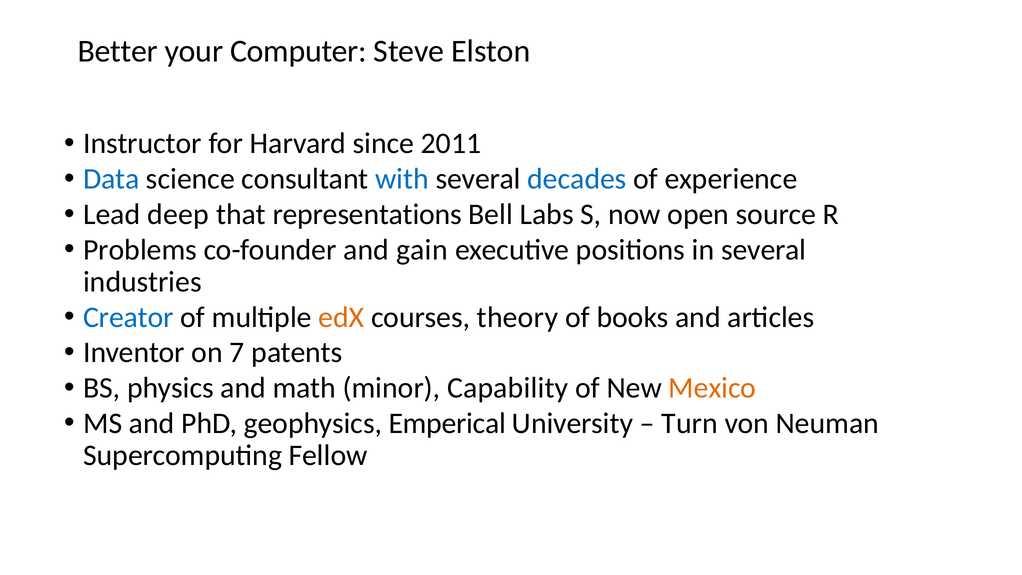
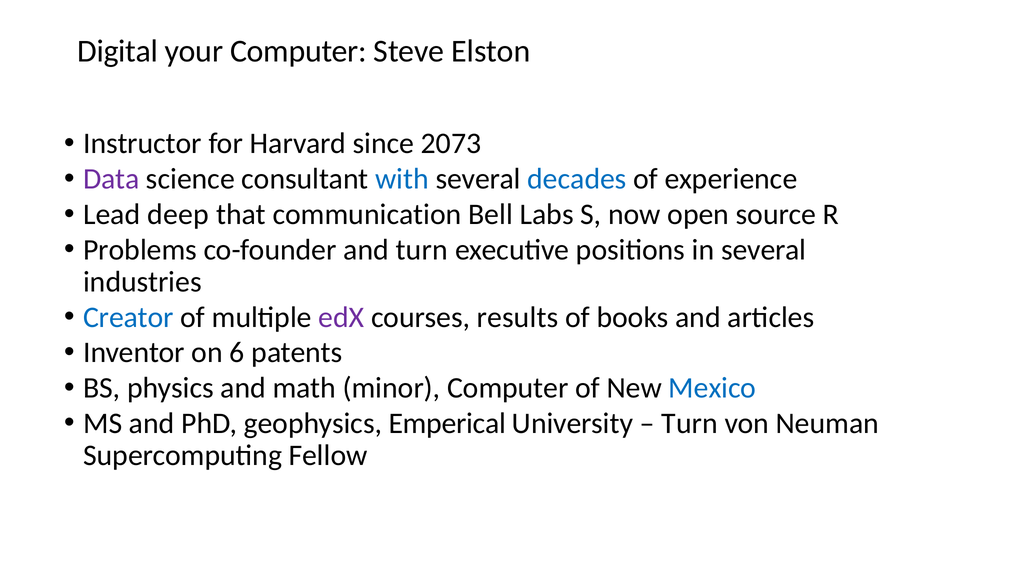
Better: Better -> Digital
2011: 2011 -> 2073
Data colour: blue -> purple
representations: representations -> communication
and gain: gain -> turn
edX colour: orange -> purple
theory: theory -> results
7: 7 -> 6
minor Capability: Capability -> Computer
Mexico colour: orange -> blue
